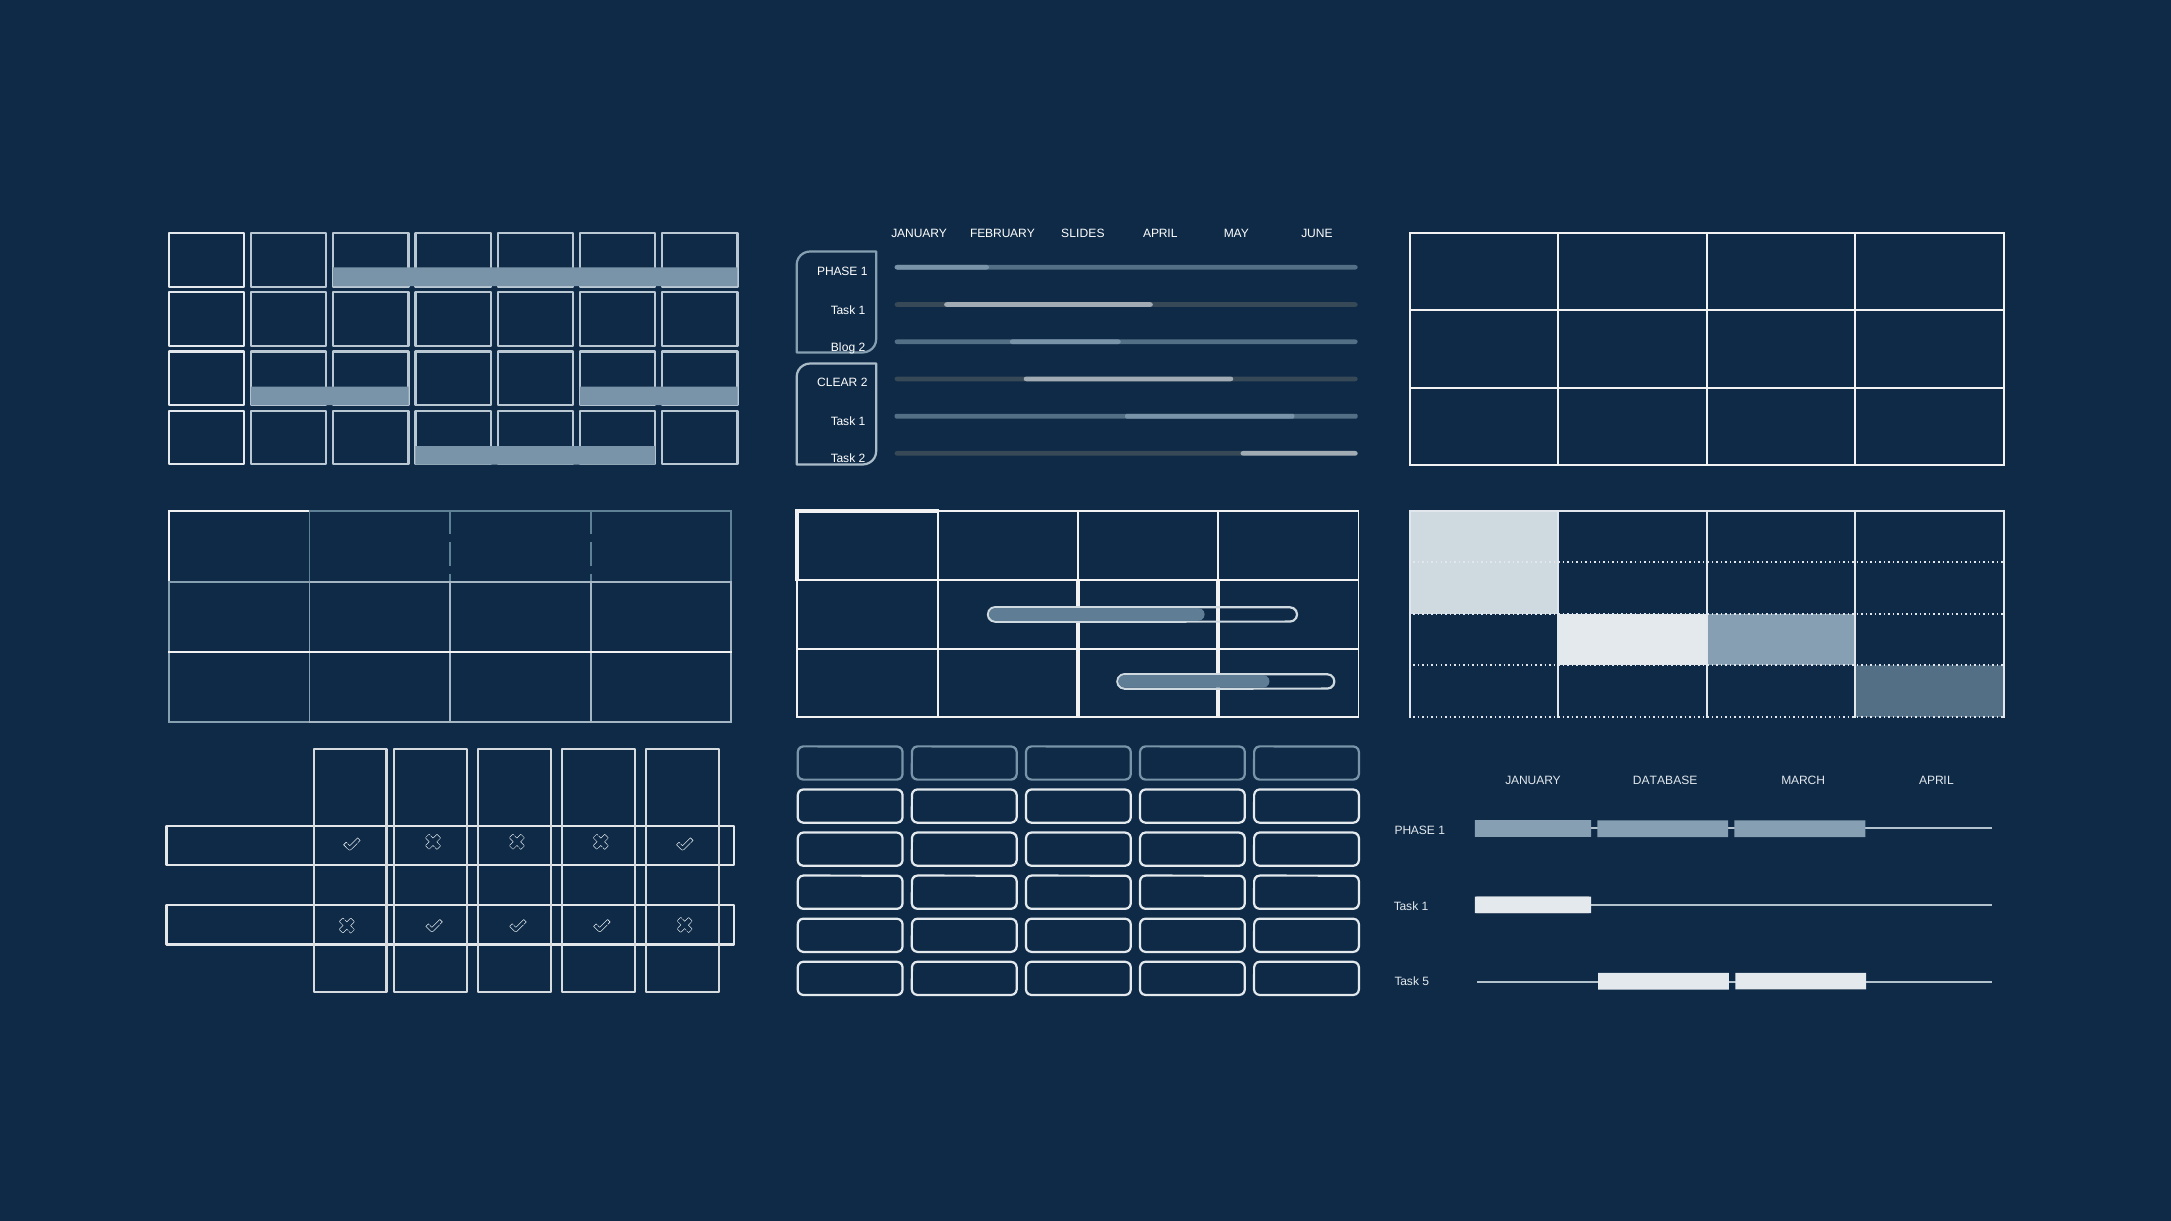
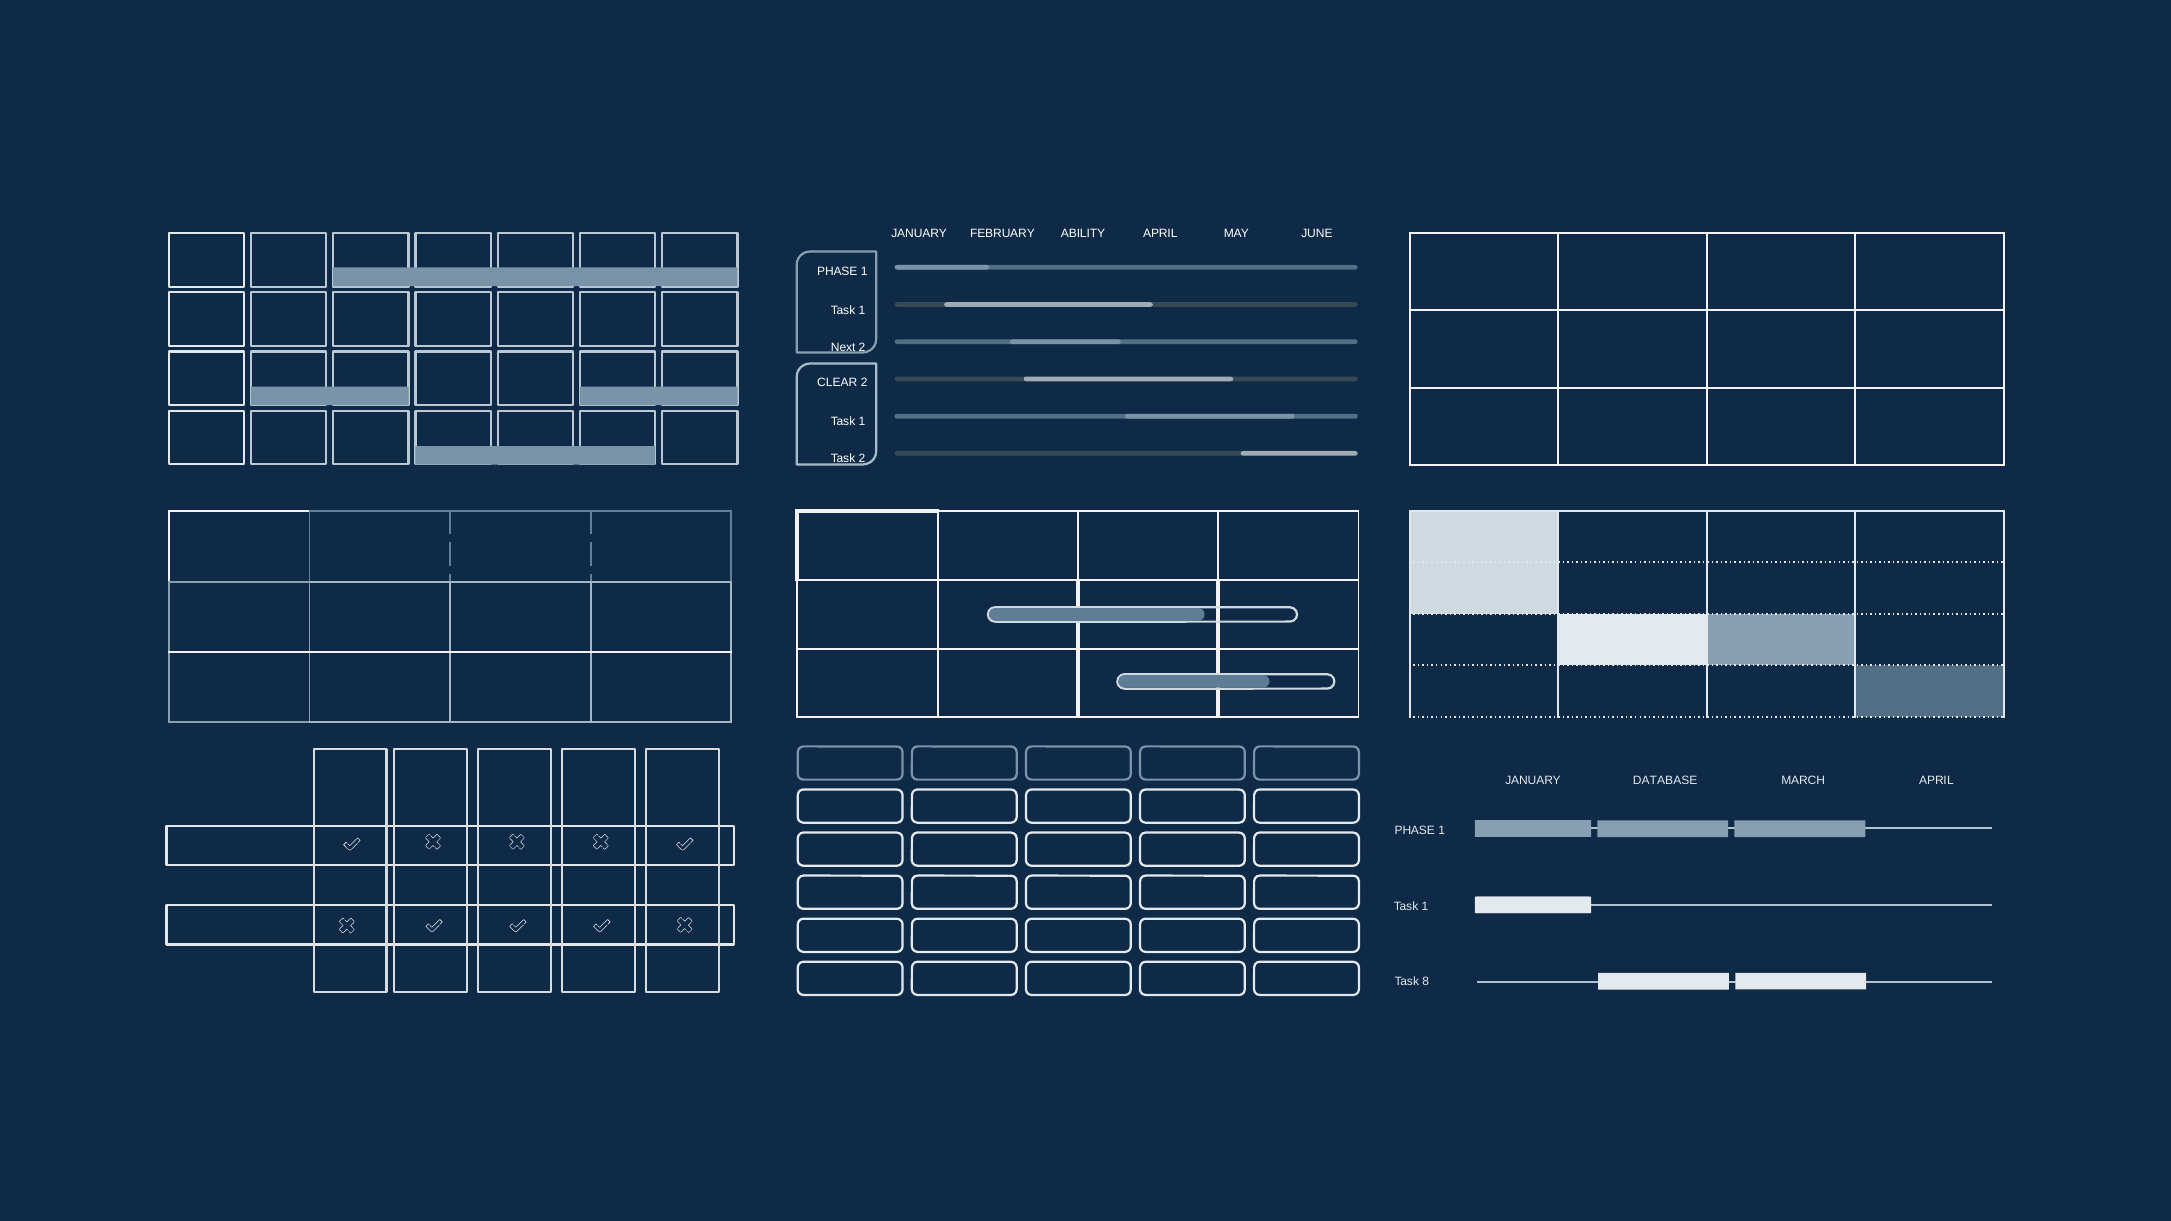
SLIDES: SLIDES -> ABILITY
Blog: Blog -> Next
5: 5 -> 8
